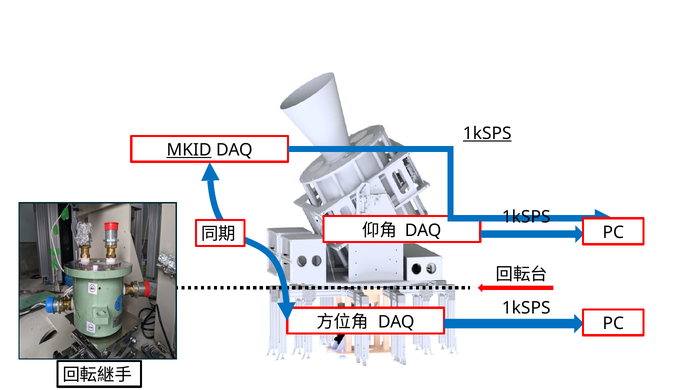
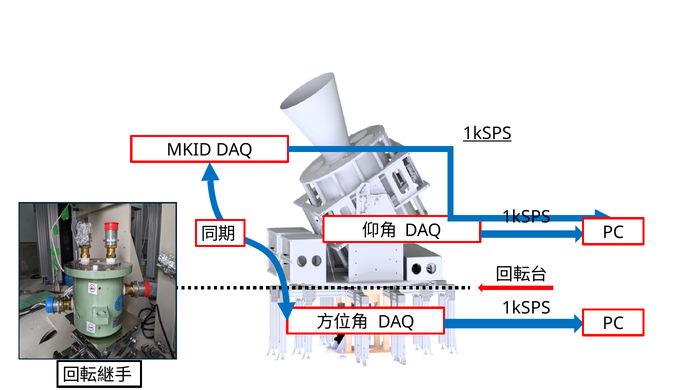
MKID underline: present -> none
